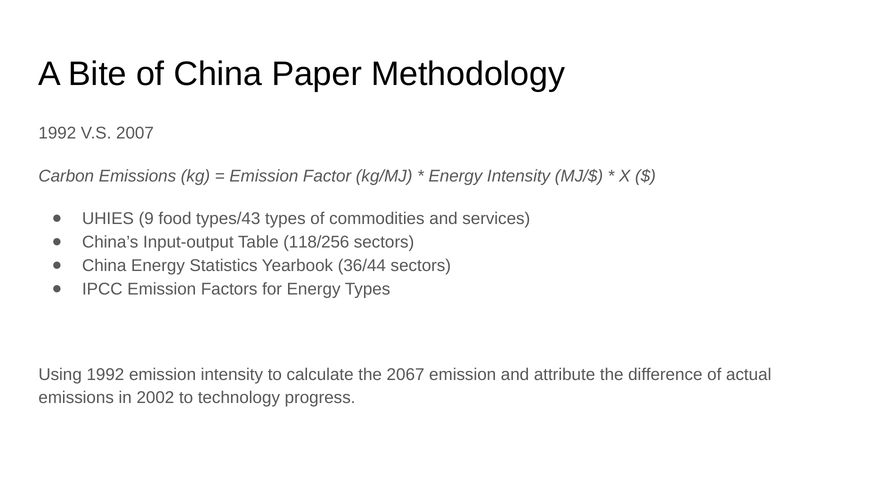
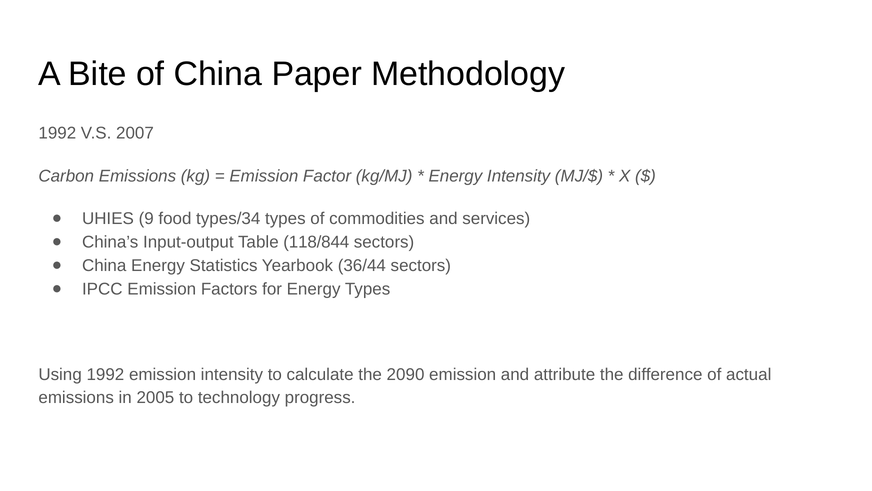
types/43: types/43 -> types/34
118/256: 118/256 -> 118/844
2067: 2067 -> 2090
2002: 2002 -> 2005
